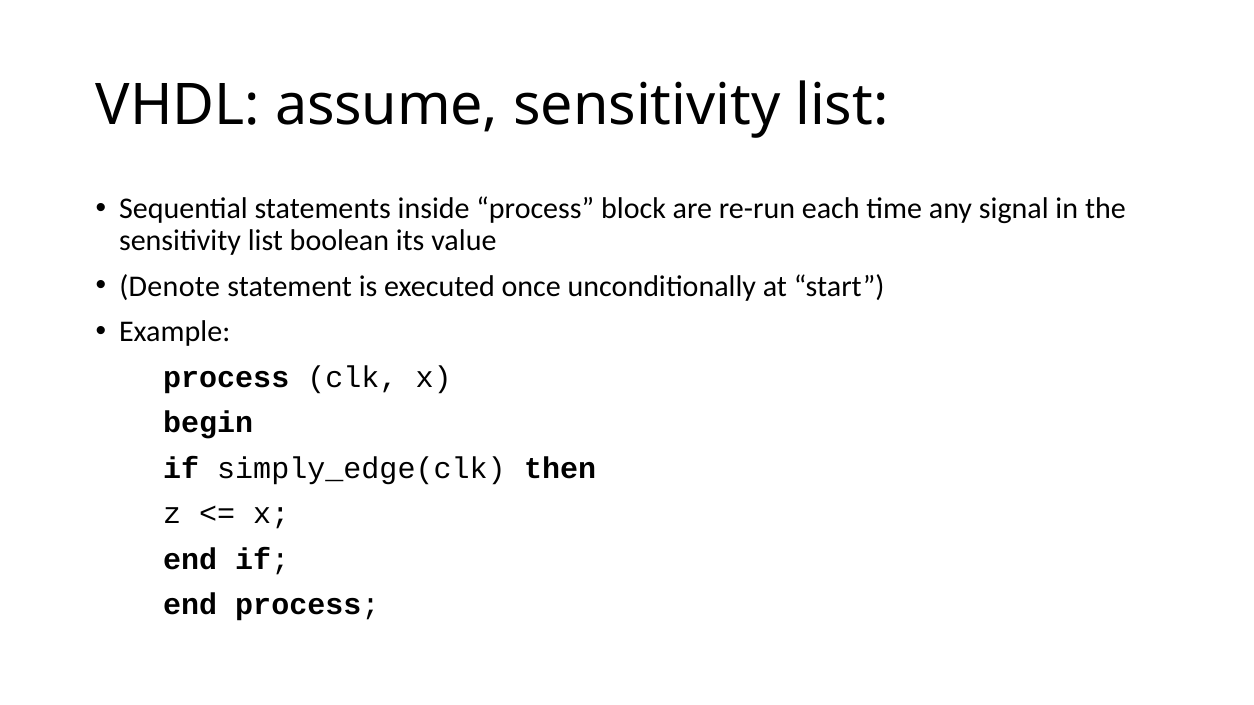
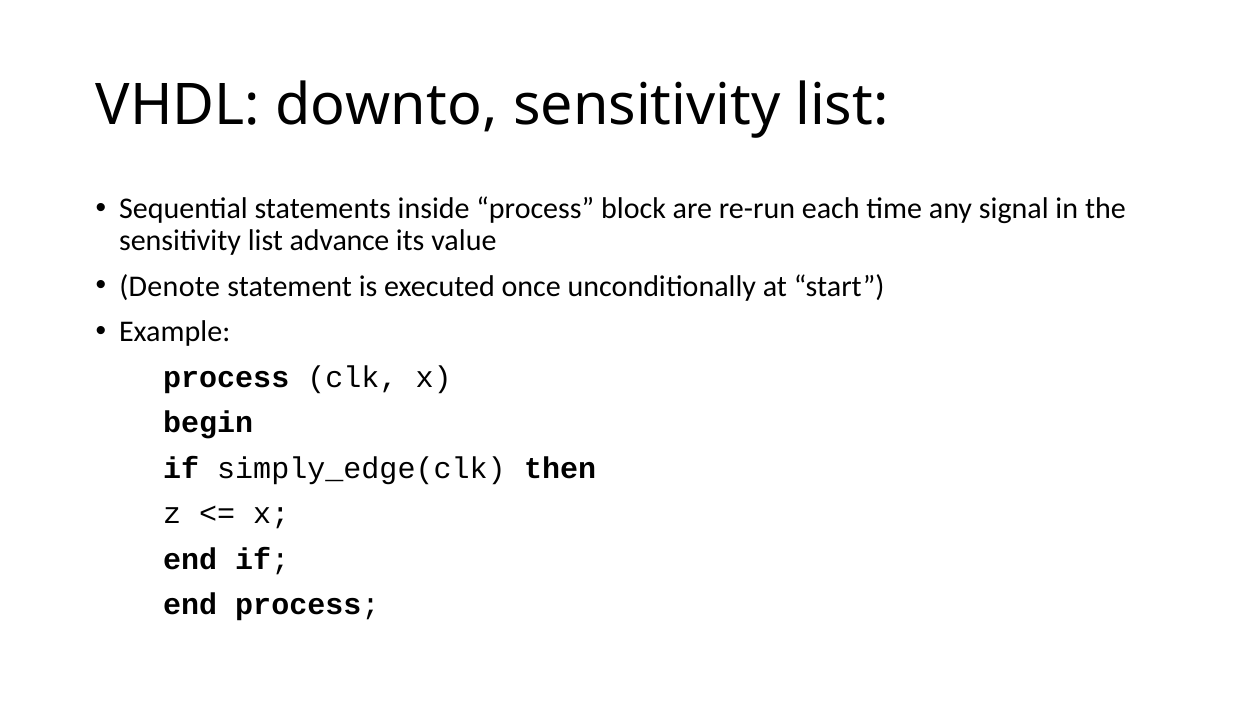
assume: assume -> downto
boolean: boolean -> advance
